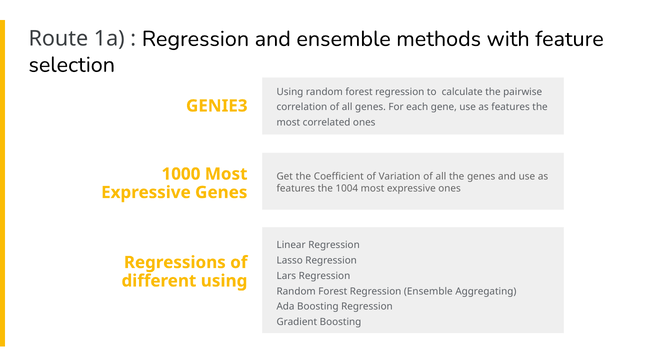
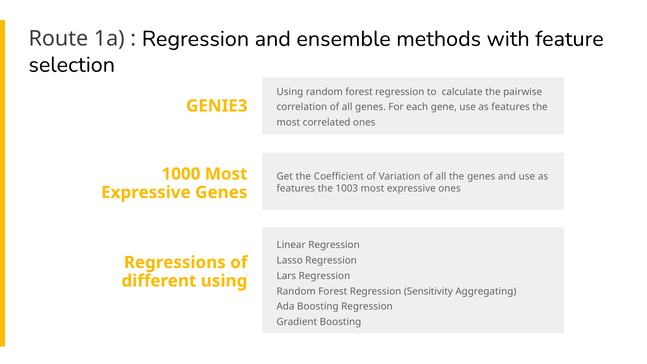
1004: 1004 -> 1003
Regression Ensemble: Ensemble -> Sensitivity
